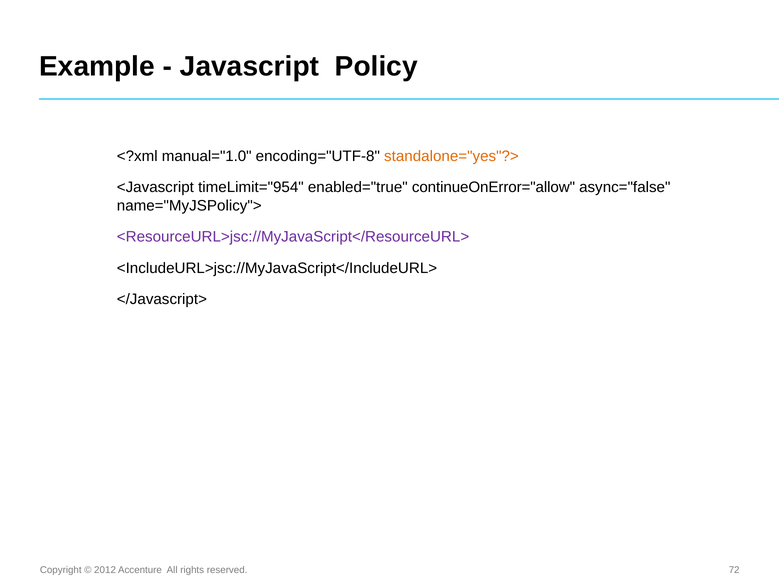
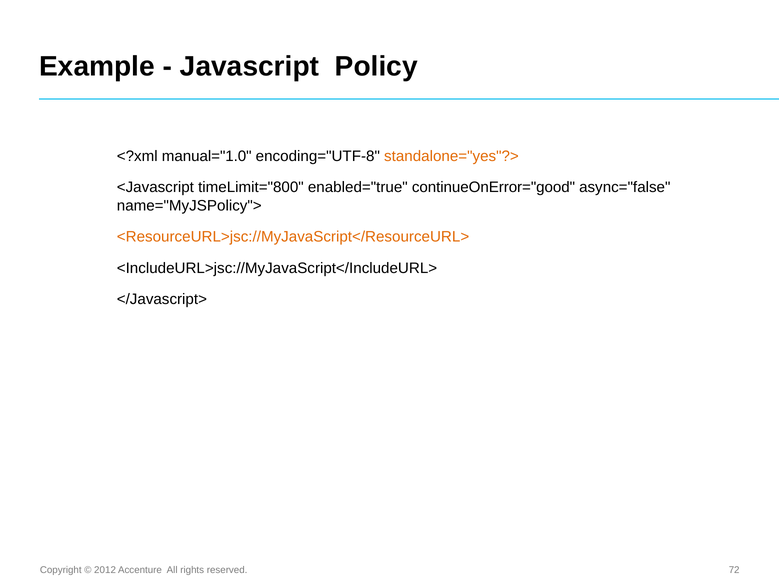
timeLimit="954: timeLimit="954 -> timeLimit="800
continueOnError="allow: continueOnError="allow -> continueOnError="good
<ResourceURL>jsc://MyJavaScript</ResourceURL> colour: purple -> orange
